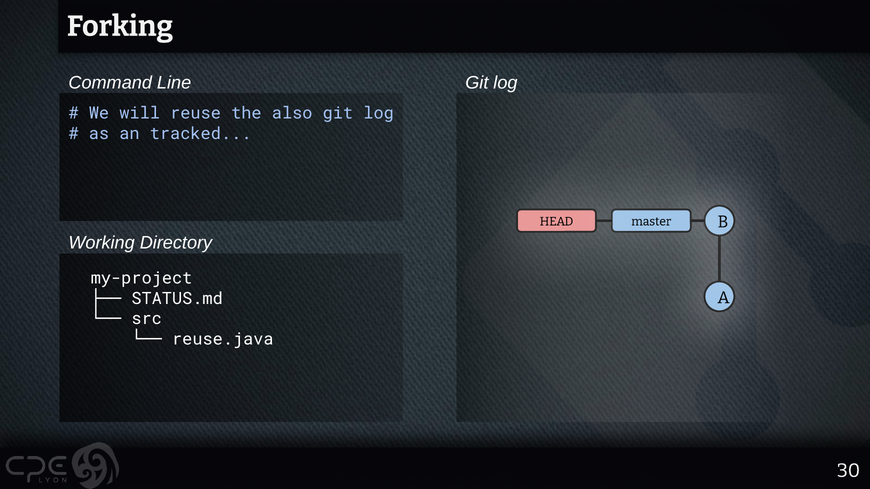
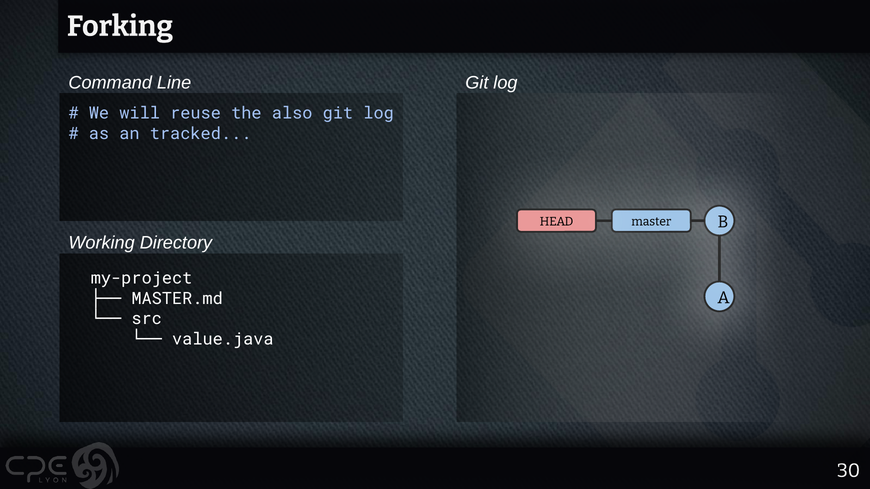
STATUS.md: STATUS.md -> MASTER.md
reuse.java: reuse.java -> value.java
